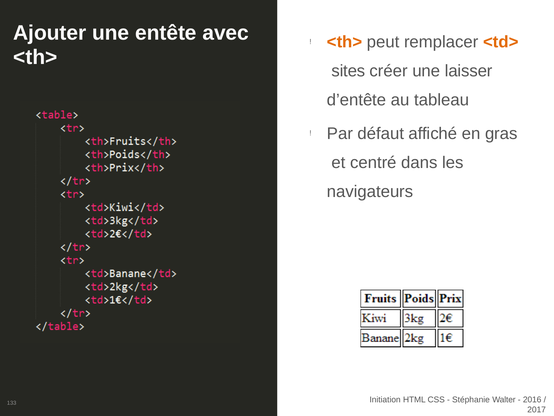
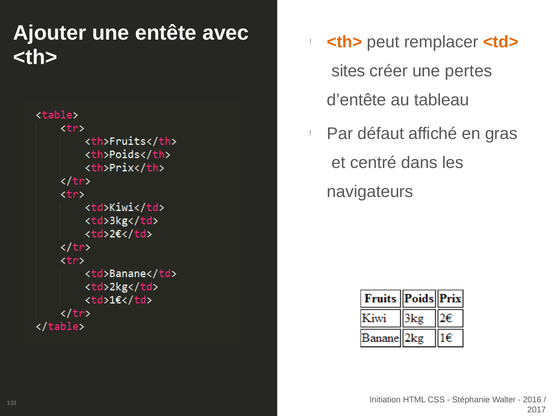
laisser: laisser -> pertes
